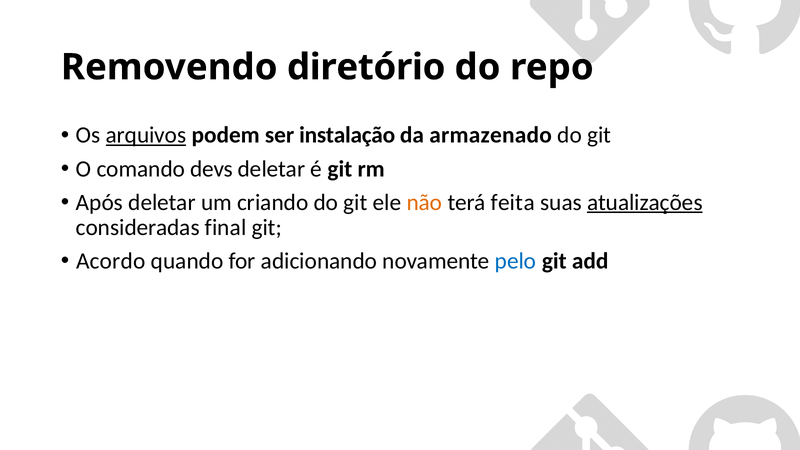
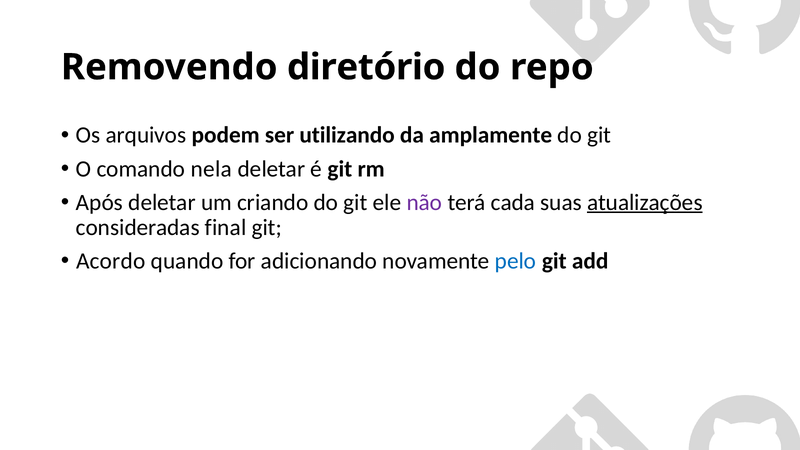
arquivos underline: present -> none
instalação: instalação -> utilizando
armazenado: armazenado -> amplamente
devs: devs -> nela
não colour: orange -> purple
feita: feita -> cada
